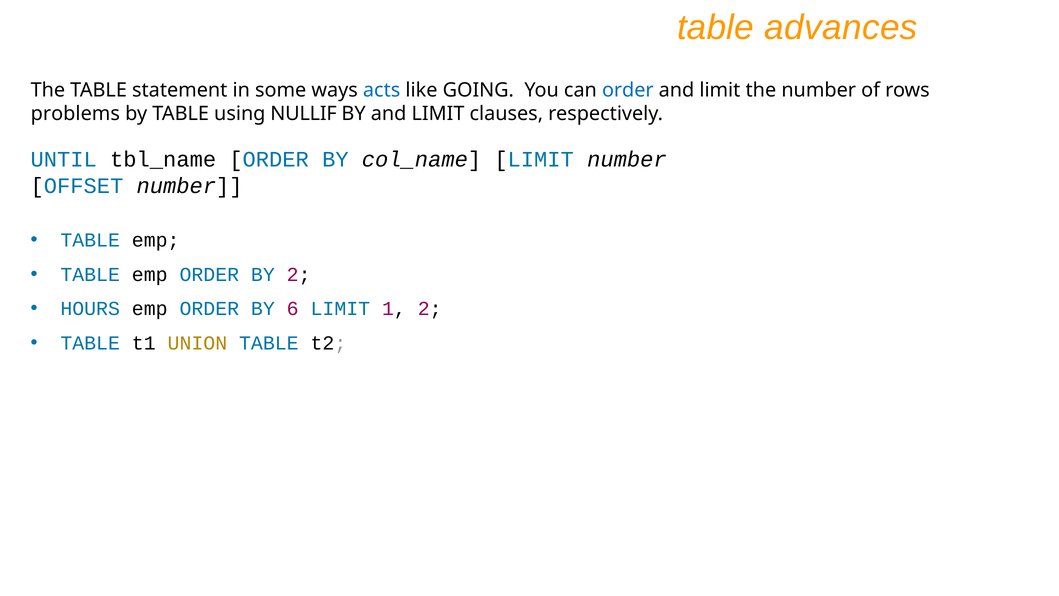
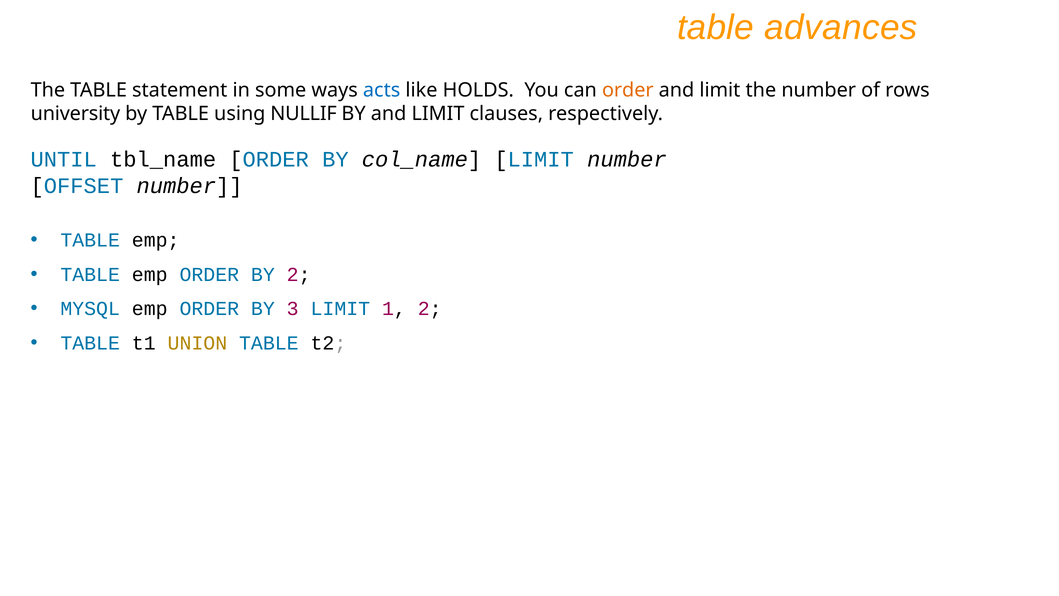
GOING: GOING -> HOLDS
order at (628, 90) colour: blue -> orange
problems: problems -> university
HOURS: HOURS -> MYSQL
6: 6 -> 3
